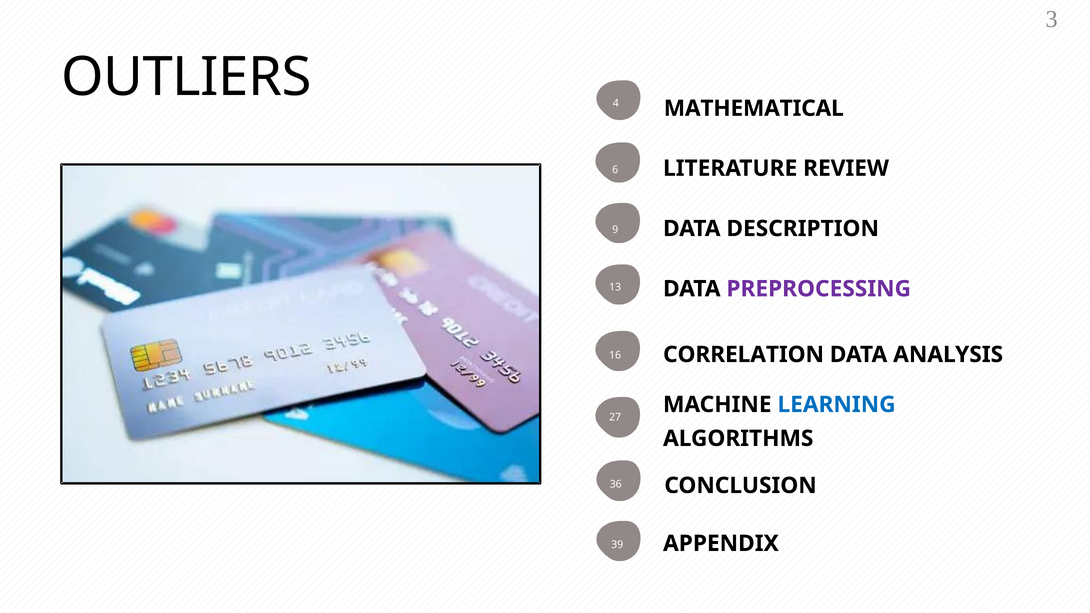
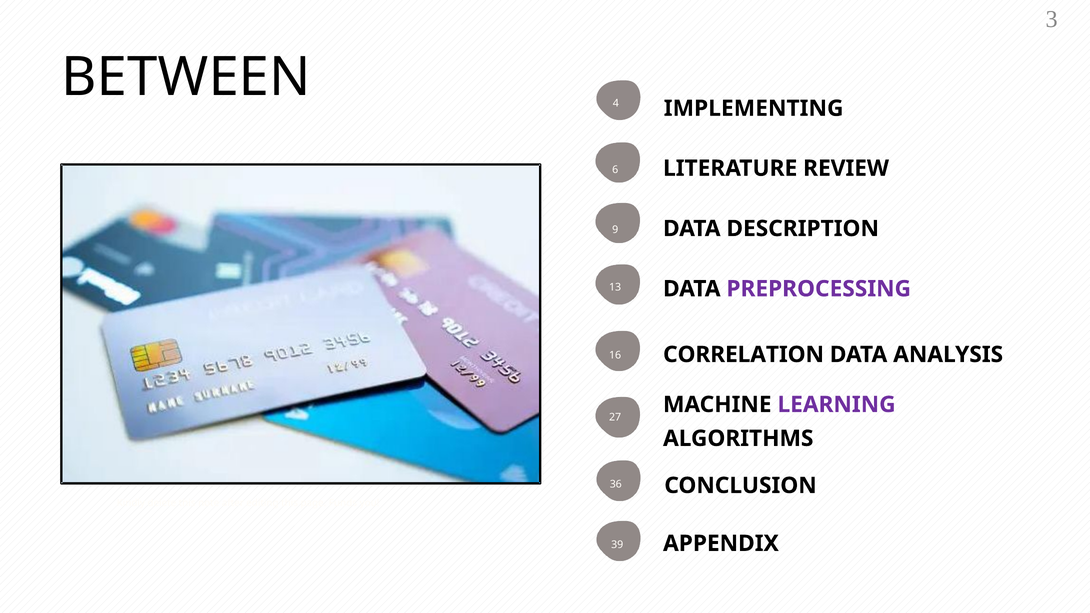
OUTLIERS: OUTLIERS -> BETWEEN
MATHEMATICAL: MATHEMATICAL -> IMPLEMENTING
LEARNING colour: blue -> purple
